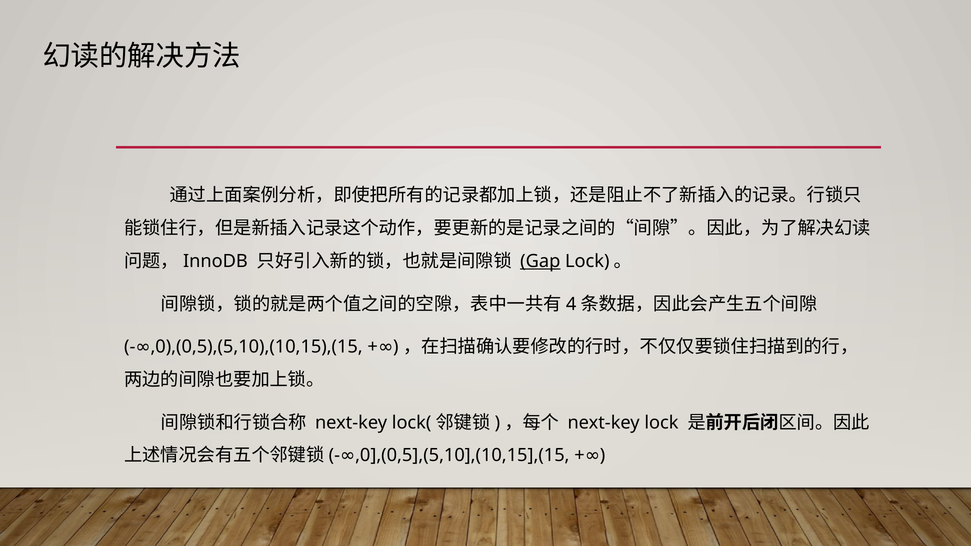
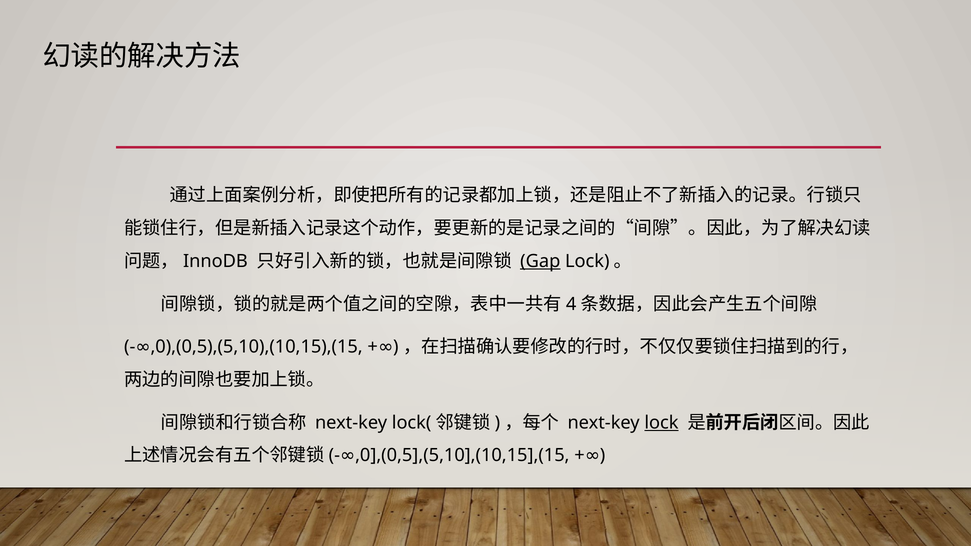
lock underline: none -> present
